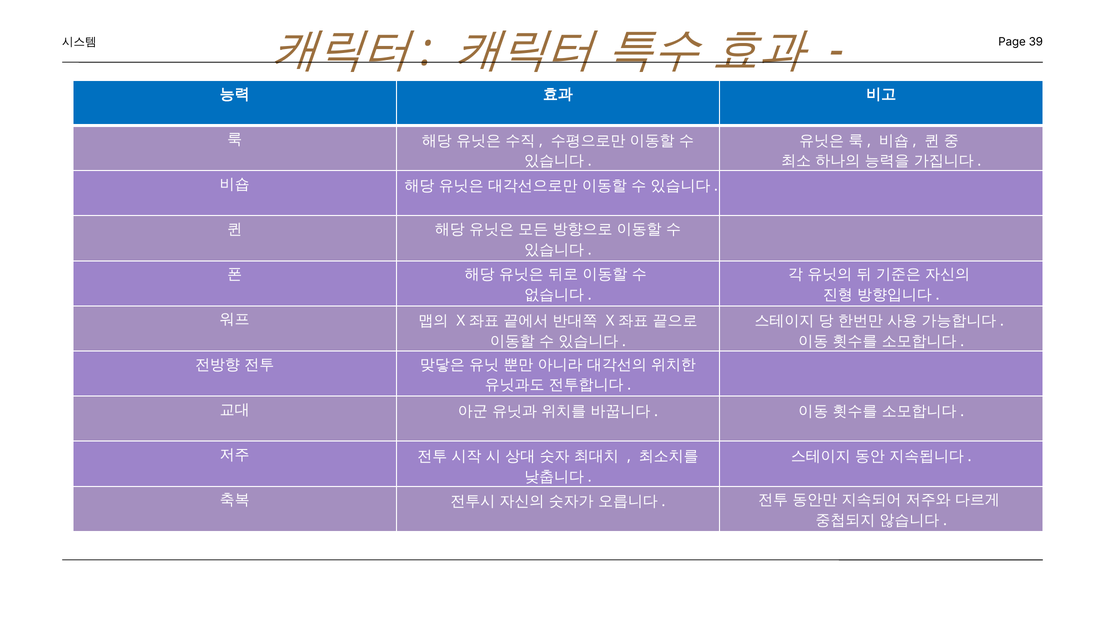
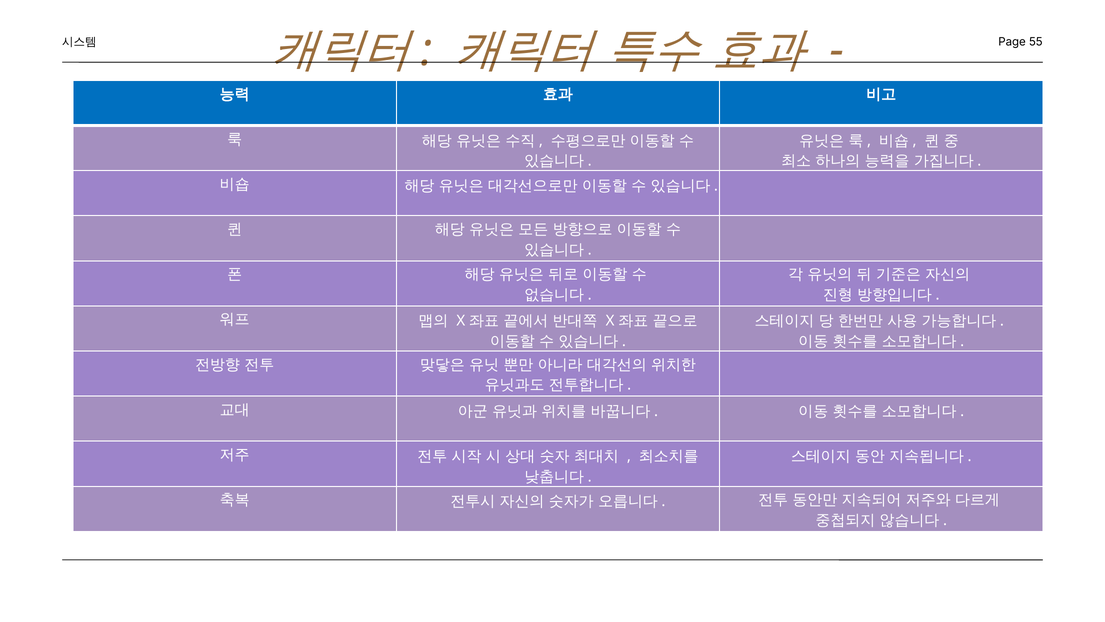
39: 39 -> 55
